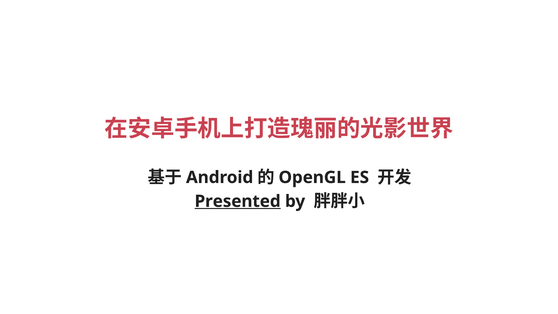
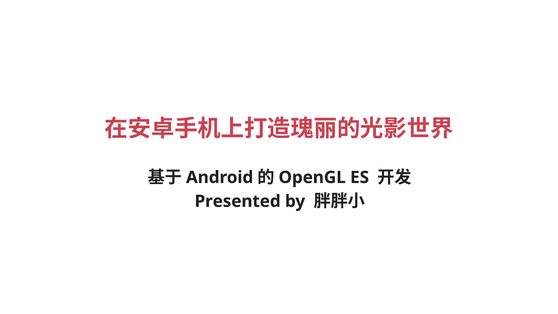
Presented underline: present -> none
